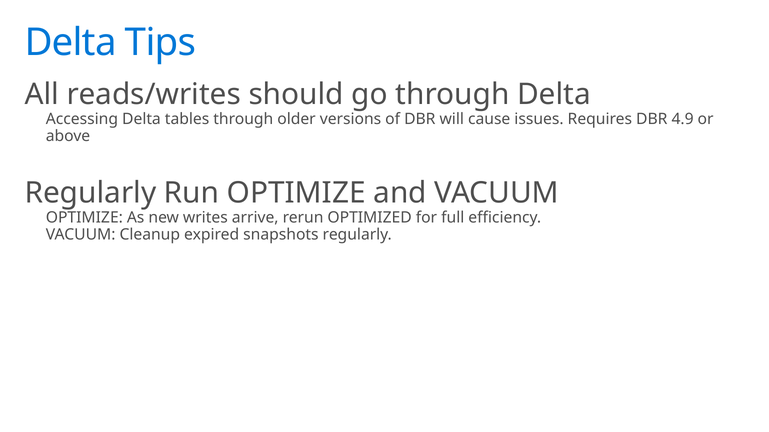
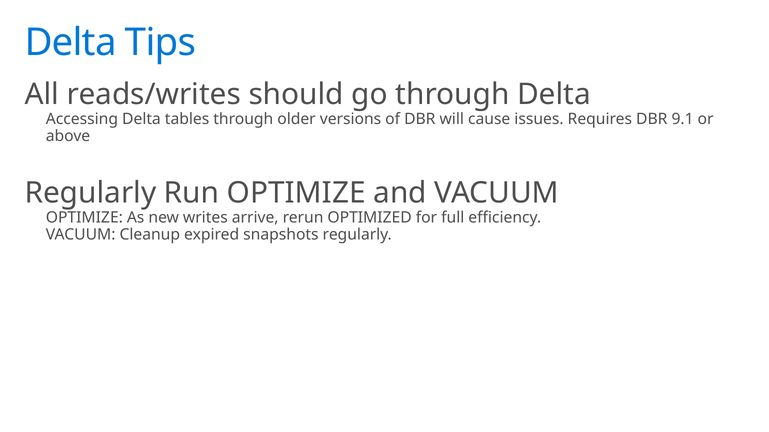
4.9: 4.9 -> 9.1
